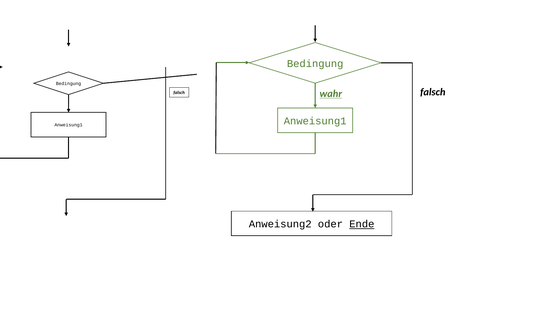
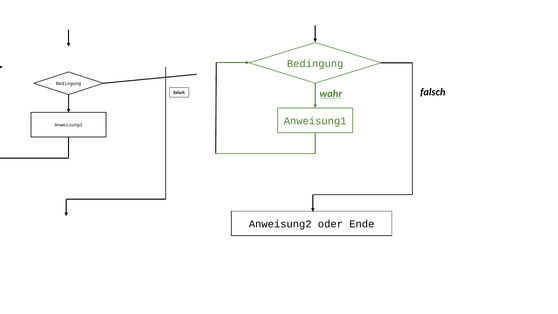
Ende underline: present -> none
